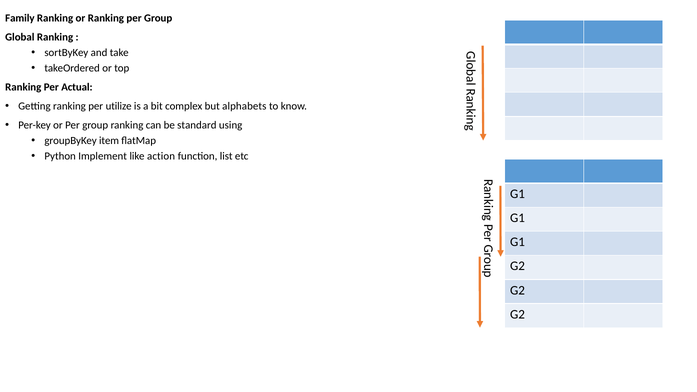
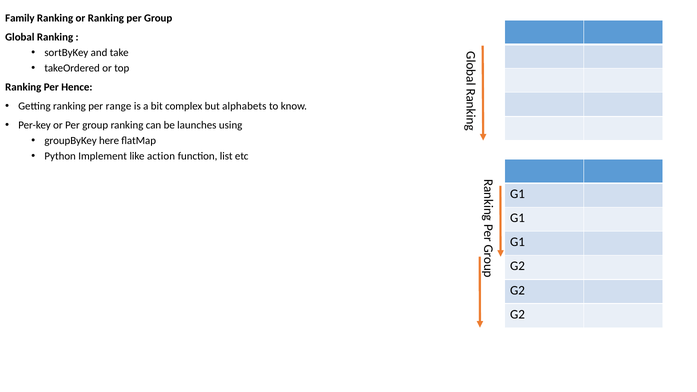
Actual: Actual -> Hence
utilize: utilize -> range
standard: standard -> launches
item: item -> here
